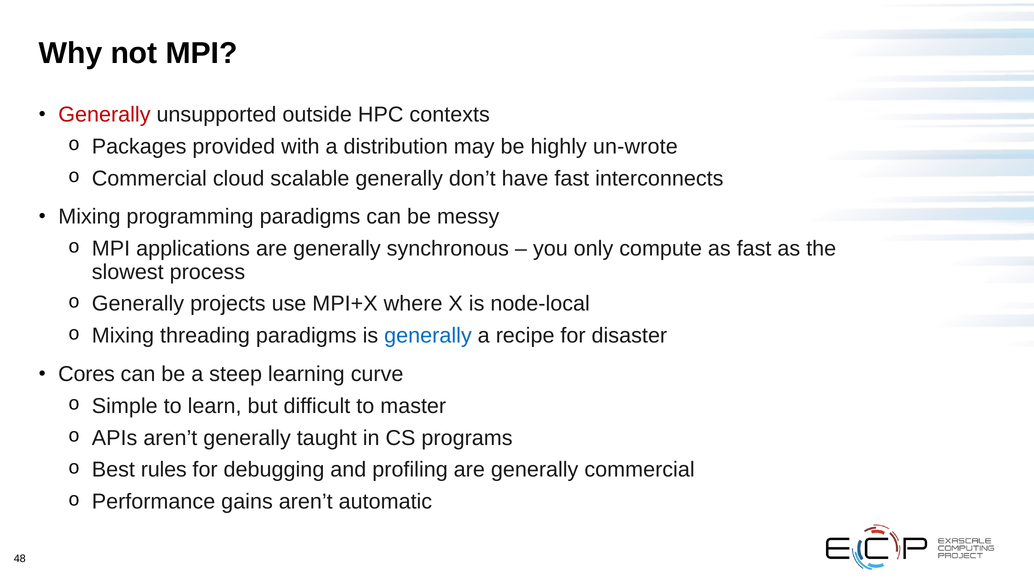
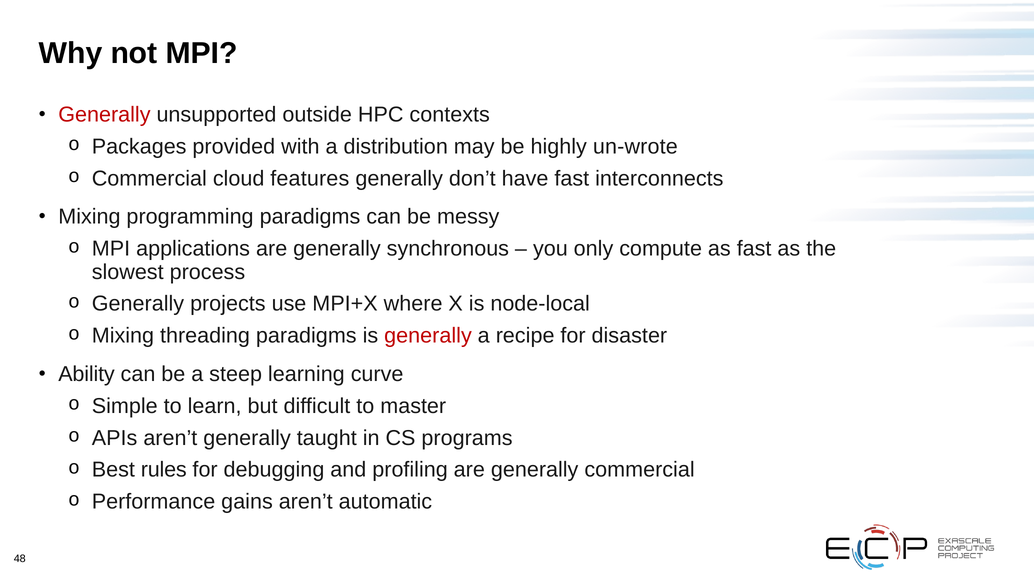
scalable: scalable -> features
generally at (428, 336) colour: blue -> red
Cores: Cores -> Ability
